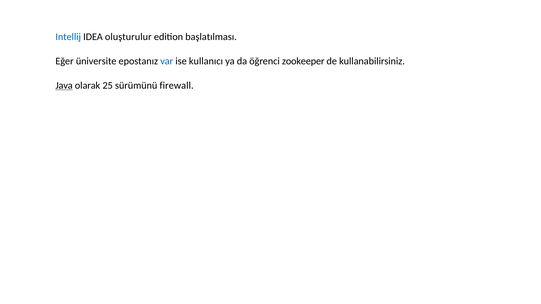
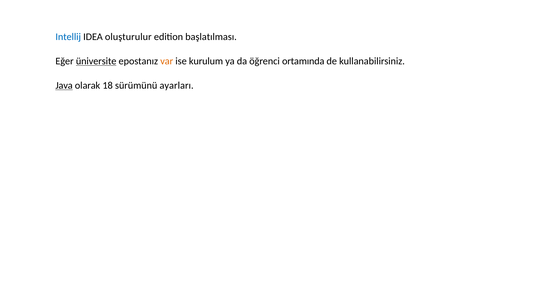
üniversite underline: none -> present
var colour: blue -> orange
kullanıcı: kullanıcı -> kurulum
zookeeper: zookeeper -> ortamında
25: 25 -> 18
firewall: firewall -> ayarları
